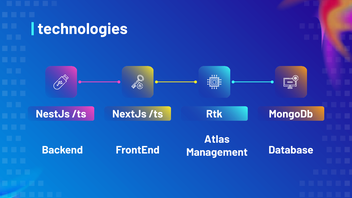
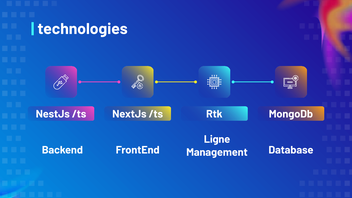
Atlas: Atlas -> Ligne
